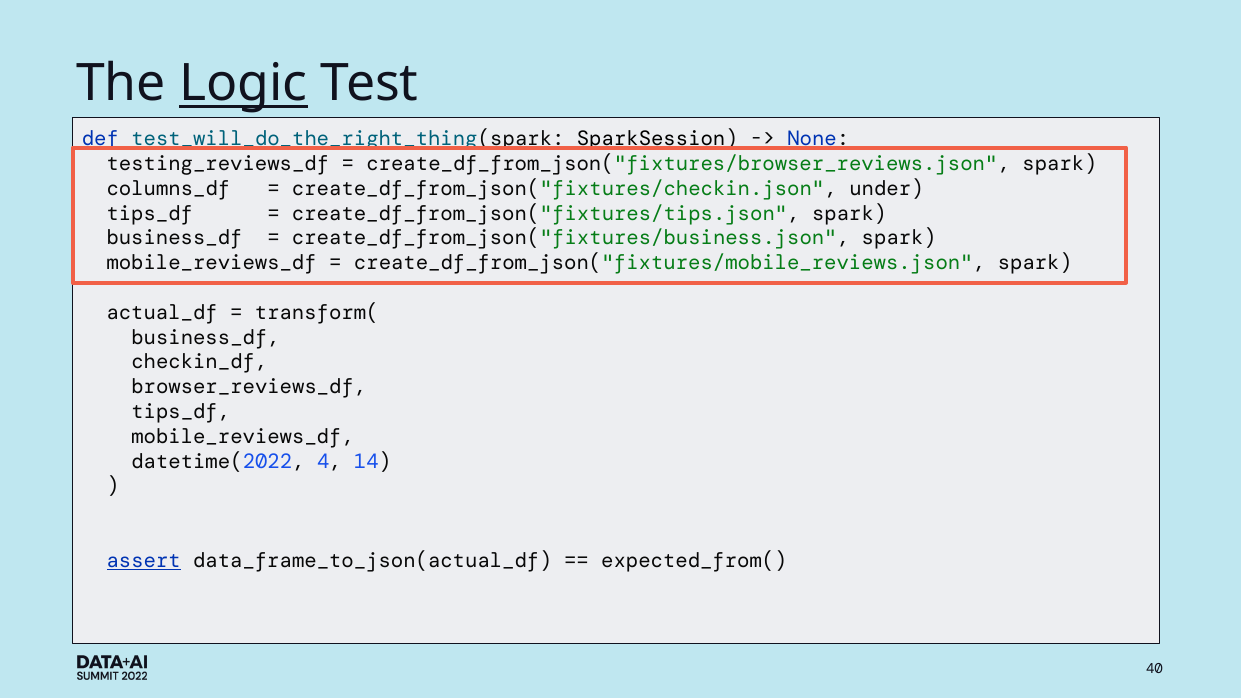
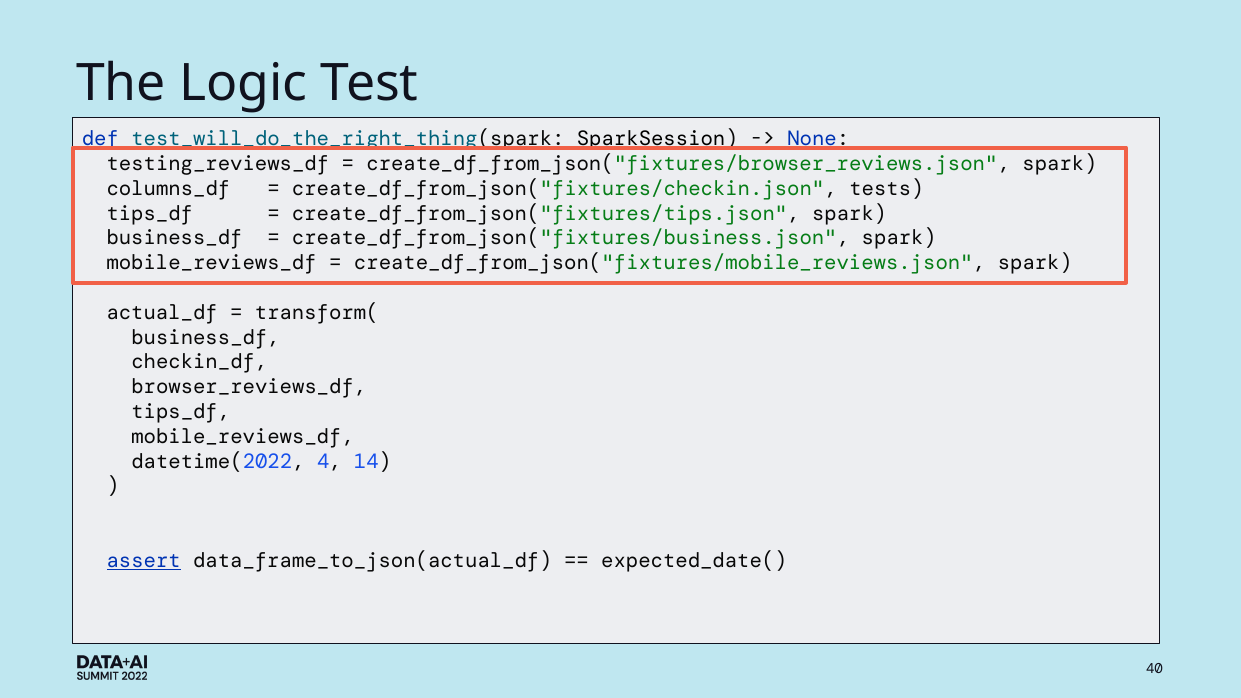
Logic underline: present -> none
under: under -> tests
expected_from(: expected_from( -> expected_date(
